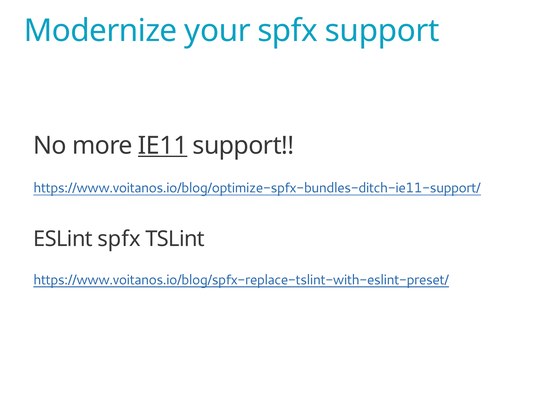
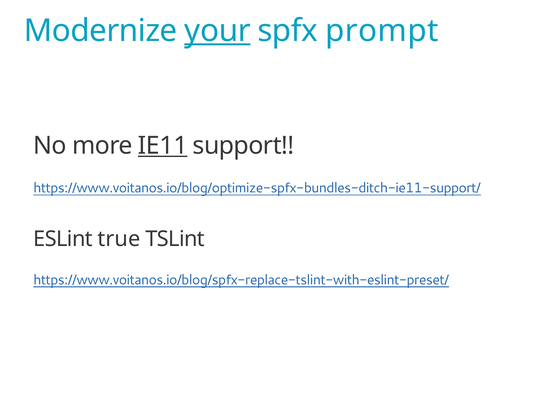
your underline: none -> present
spfx support: support -> prompt
ESLint spfx: spfx -> true
